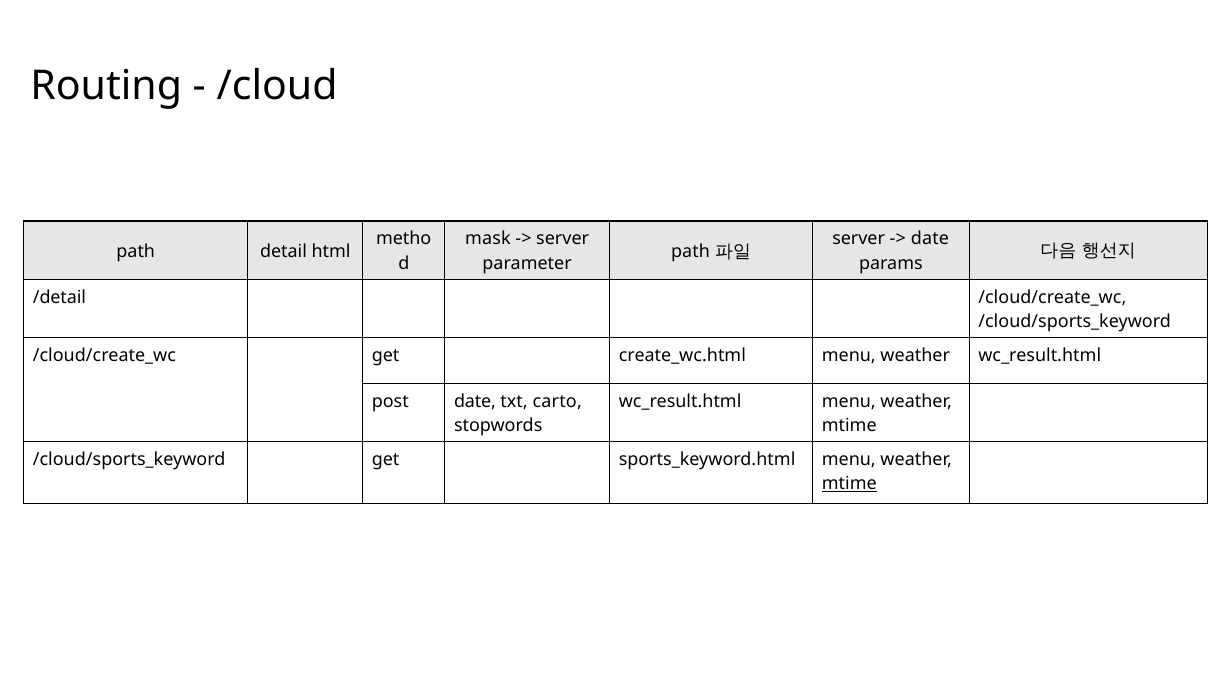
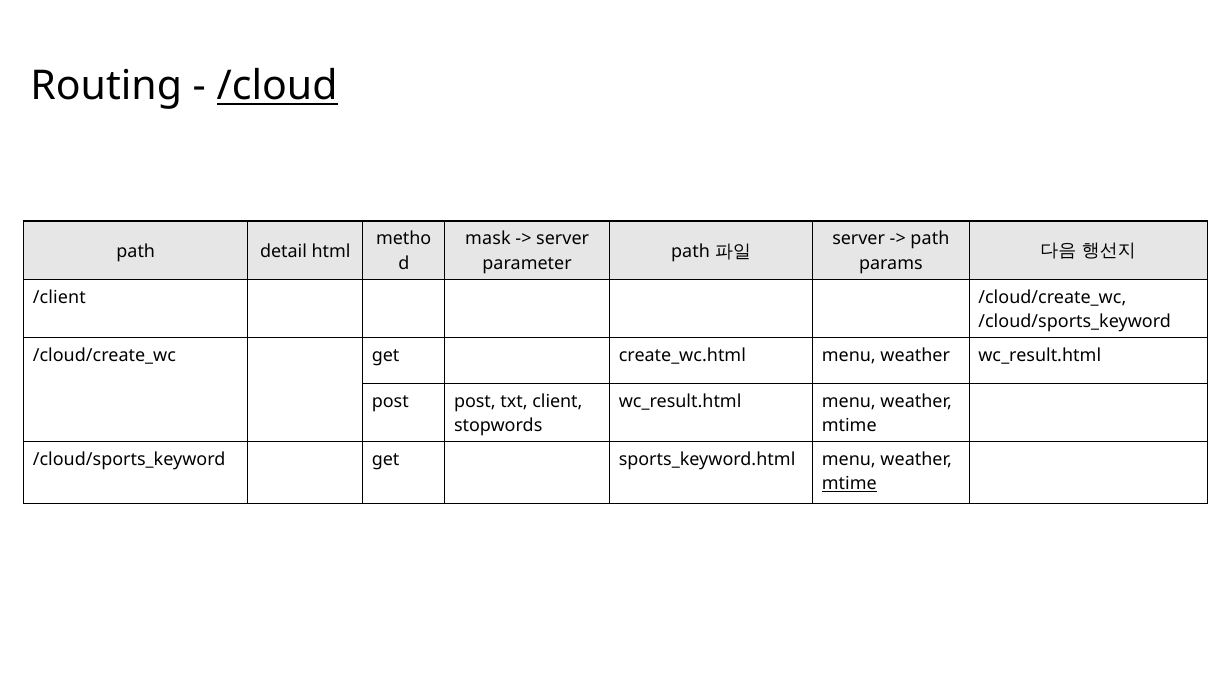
/cloud underline: none -> present
date at (930, 239): date -> path
/detail: /detail -> /client
post date: date -> post
carto: carto -> client
